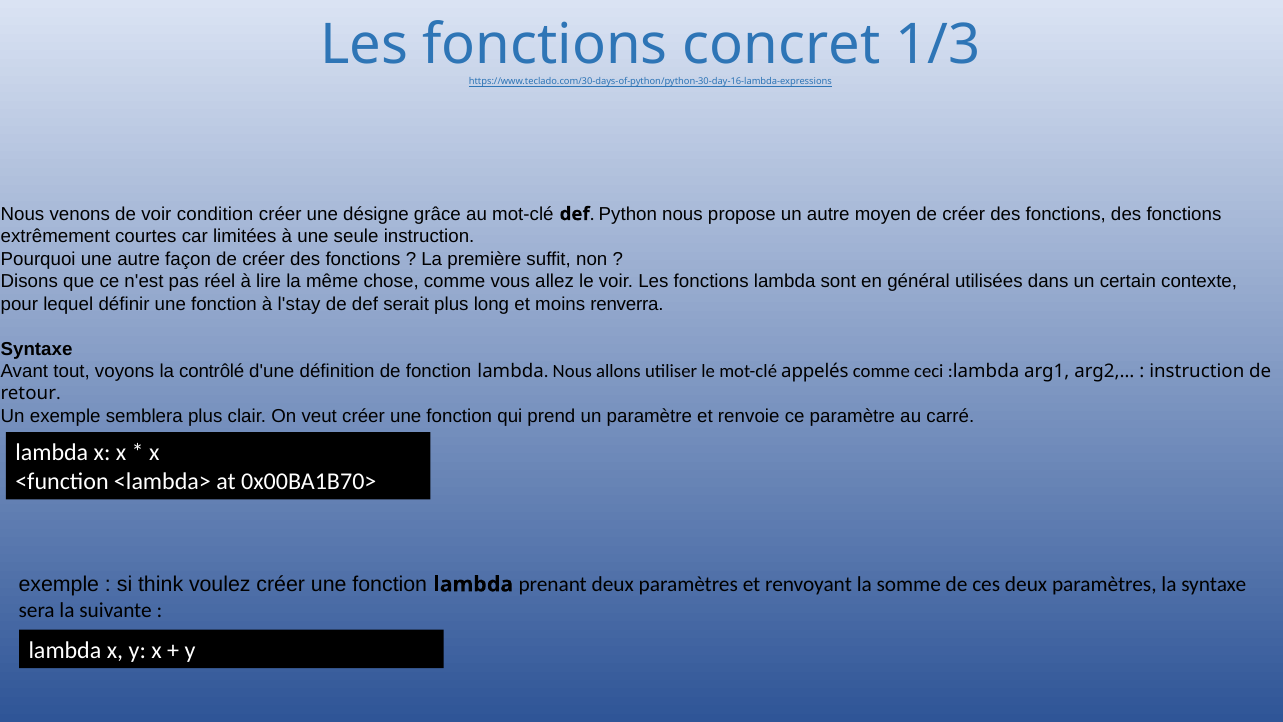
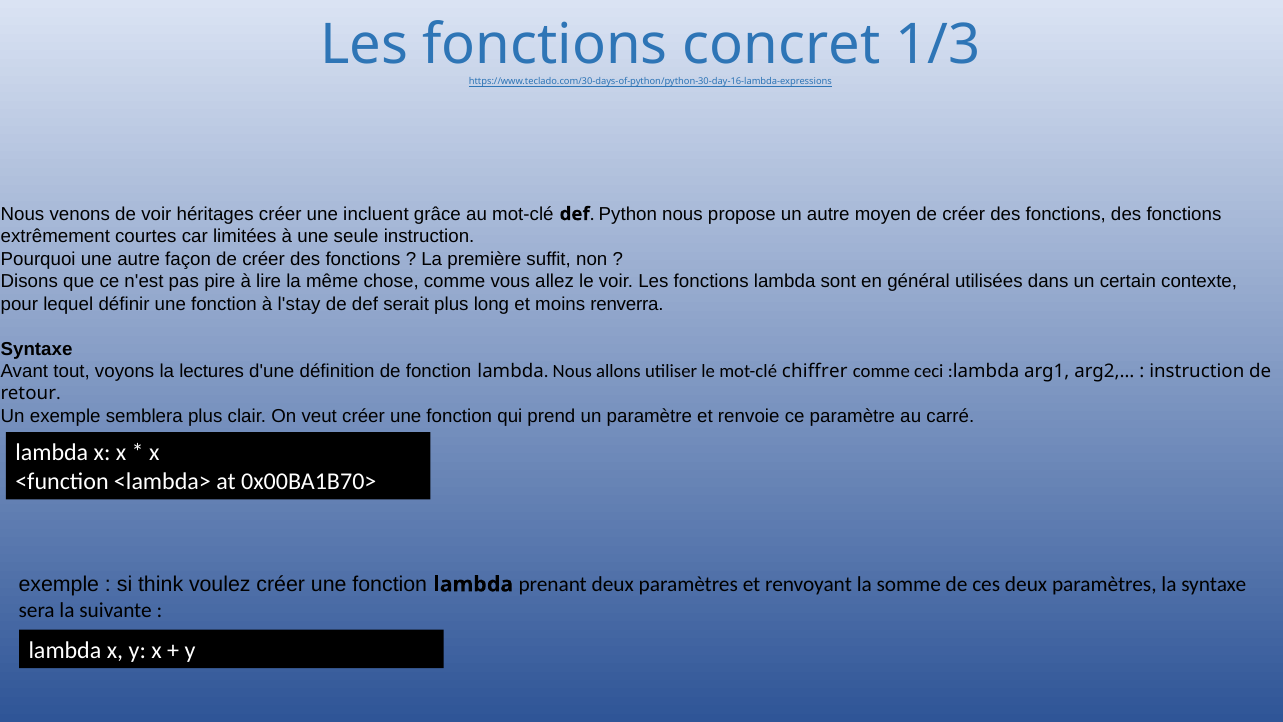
condition: condition -> héritages
désigne: désigne -> incluent
réel: réel -> pire
contrôlé: contrôlé -> lectures
appelés: appelés -> chiffrer
